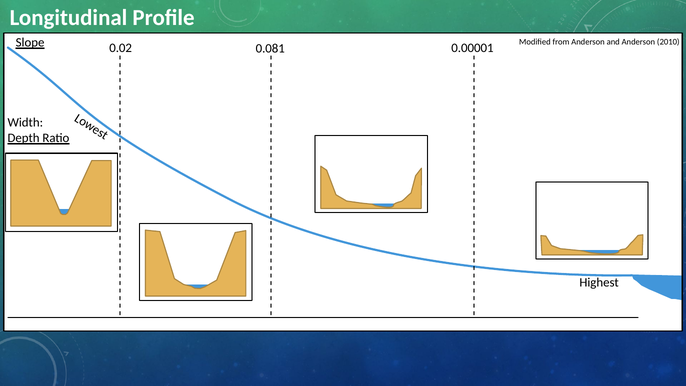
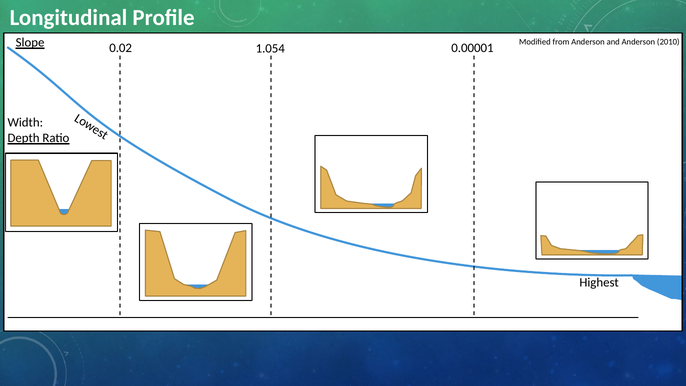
0.081: 0.081 -> 1.054
